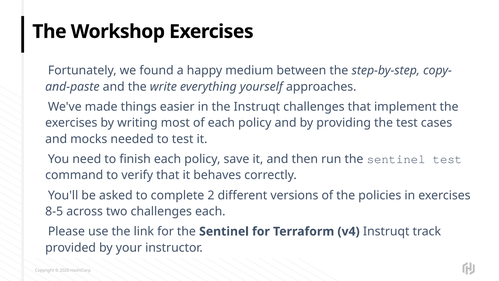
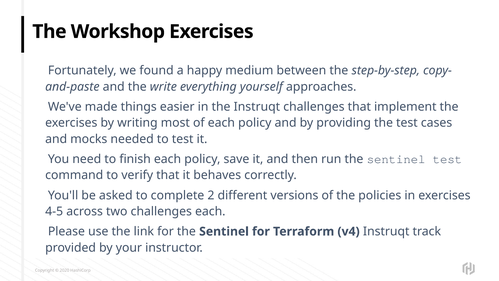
8-5: 8-5 -> 4-5
